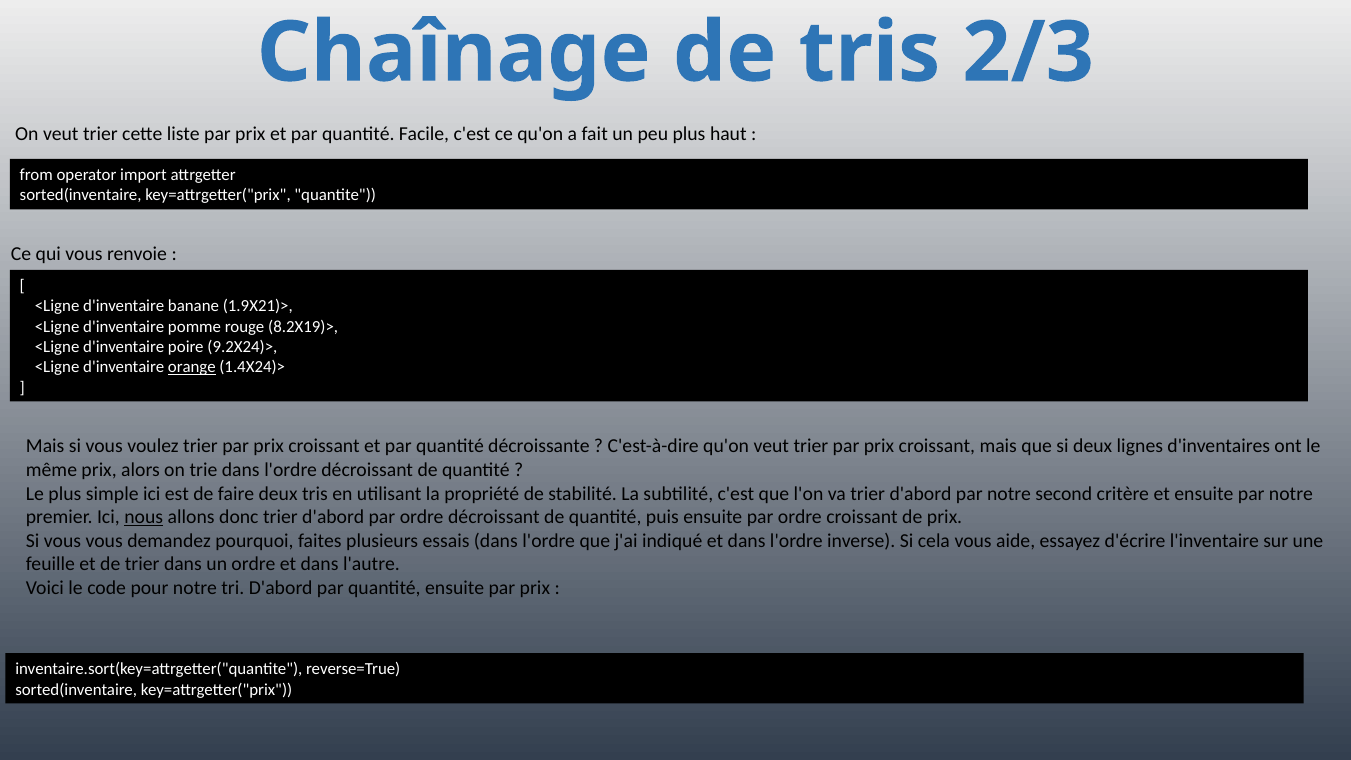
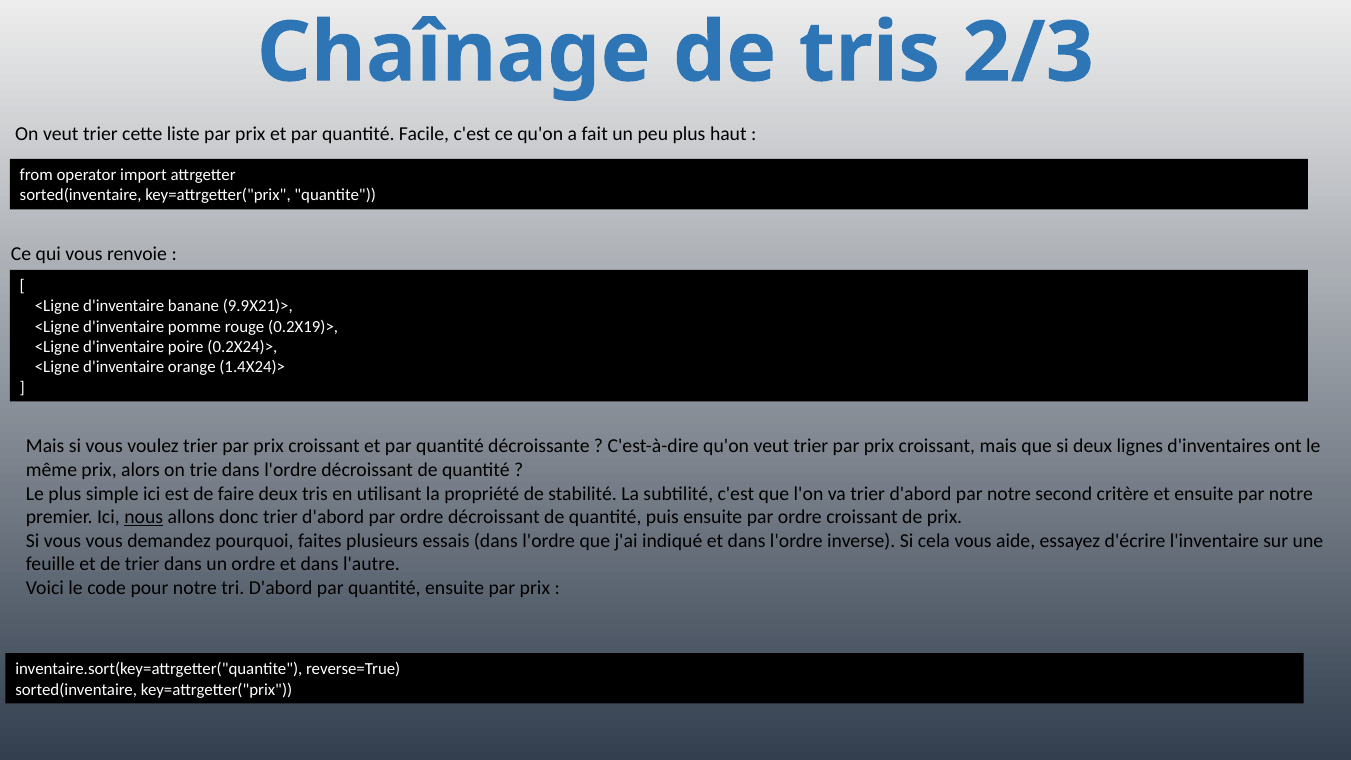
1.9X21)>: 1.9X21)> -> 9.9X21)>
8.2X19)>: 8.2X19)> -> 0.2X19)>
9.2X24)>: 9.2X24)> -> 0.2X24)>
orange underline: present -> none
